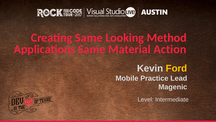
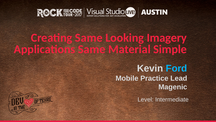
Method: Method -> Imagery
Action: Action -> Simple
Ford colour: yellow -> light blue
